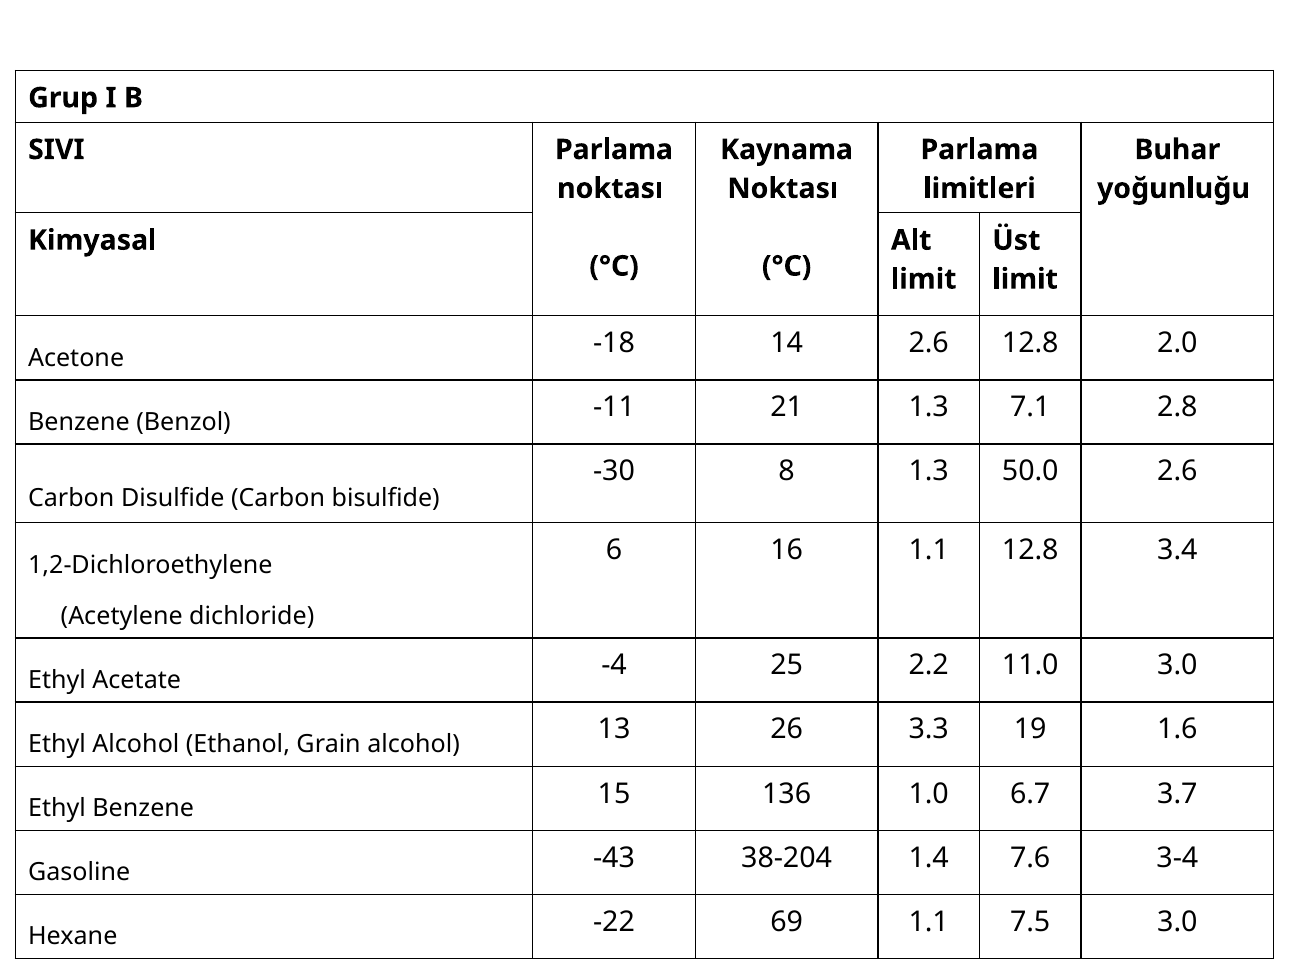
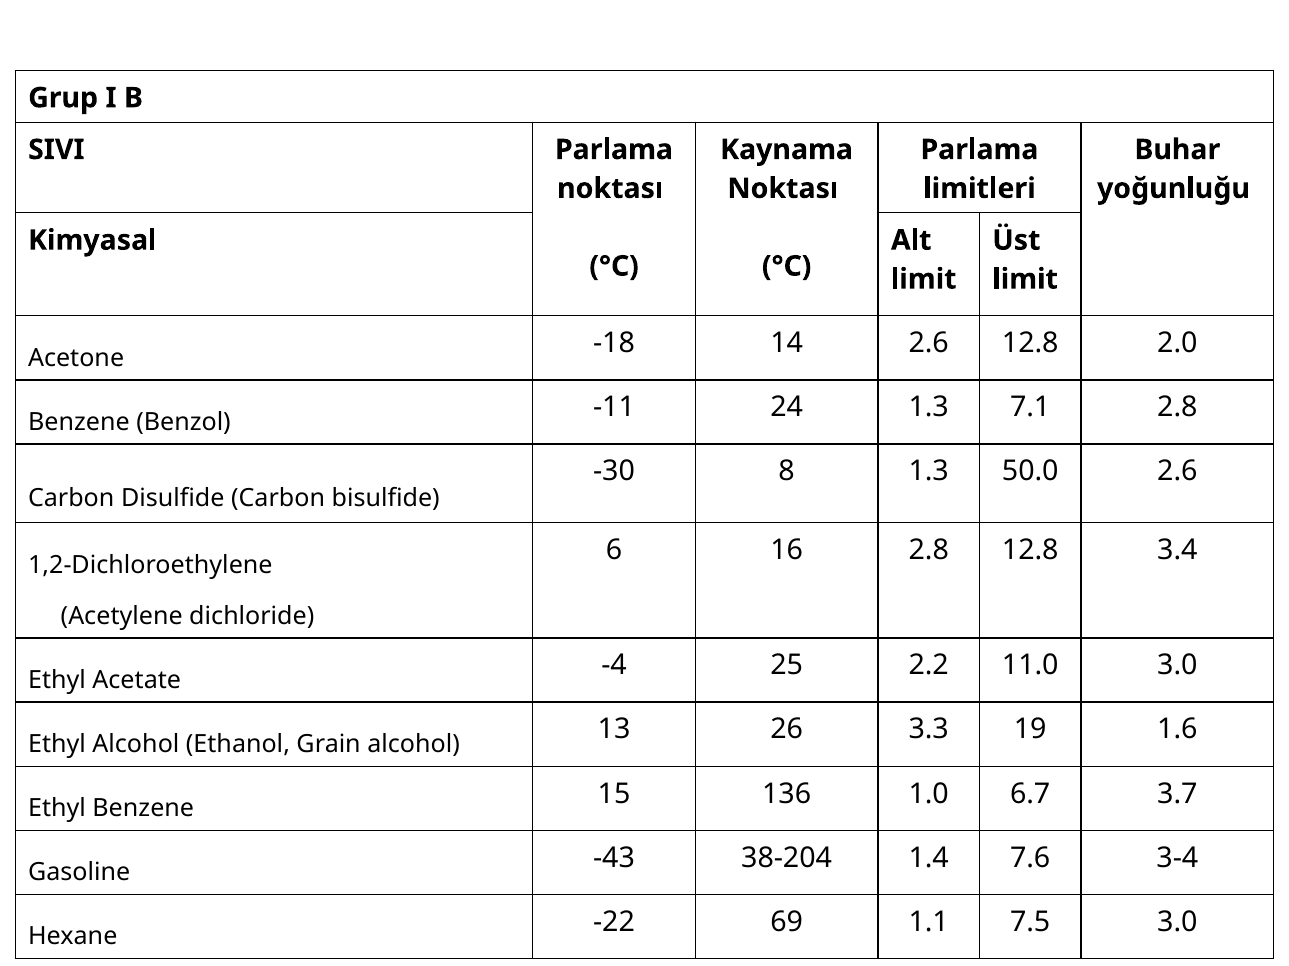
21: 21 -> 24
16 1.1: 1.1 -> 2.8
